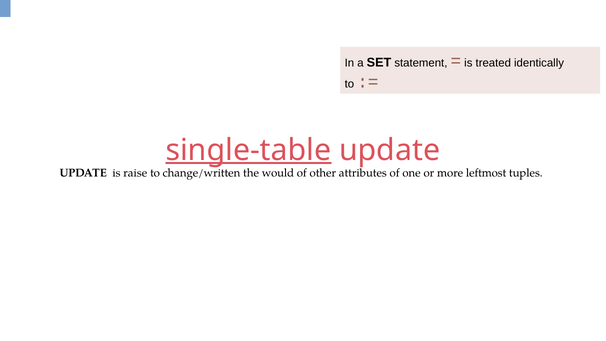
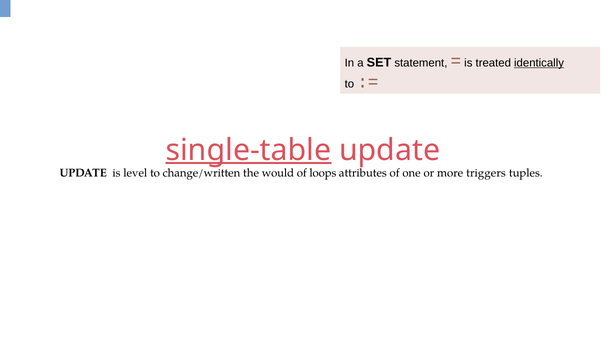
identically underline: none -> present
raise: raise -> level
other: other -> loops
leftmost: leftmost -> triggers
